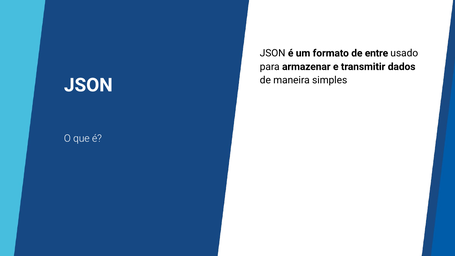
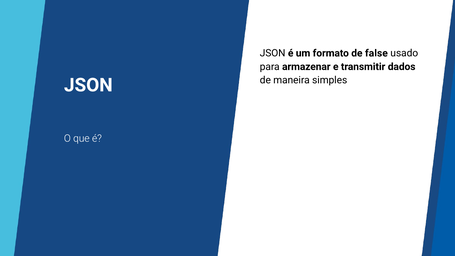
entre: entre -> false
